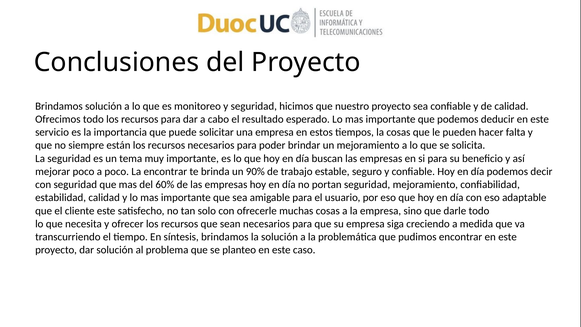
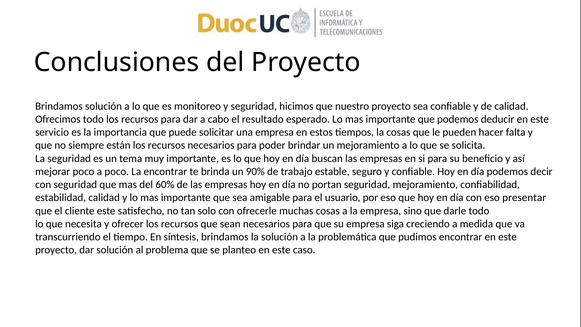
adaptable: adaptable -> presentar
